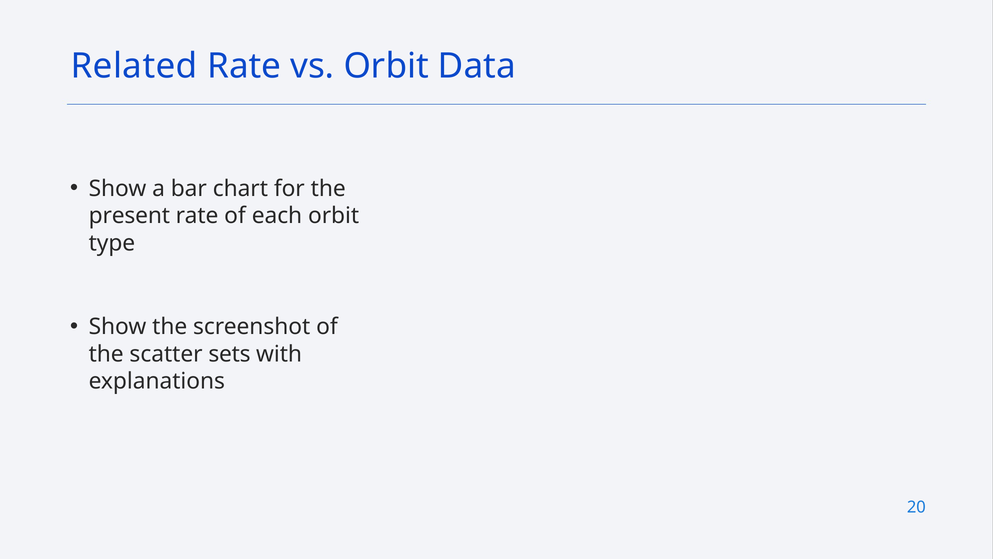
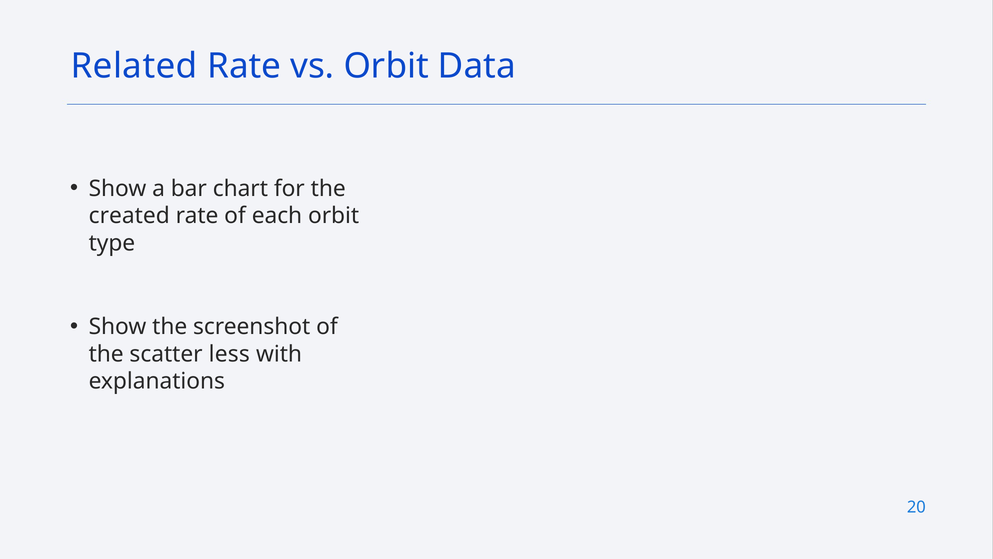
present: present -> created
sets: sets -> less
